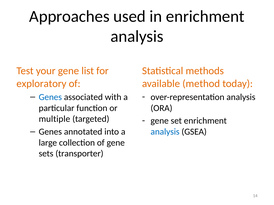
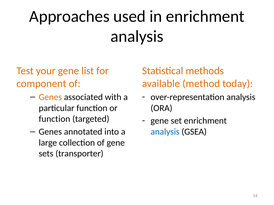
exploratory: exploratory -> component
Genes at (50, 97) colour: blue -> orange
multiple at (54, 119): multiple -> function
